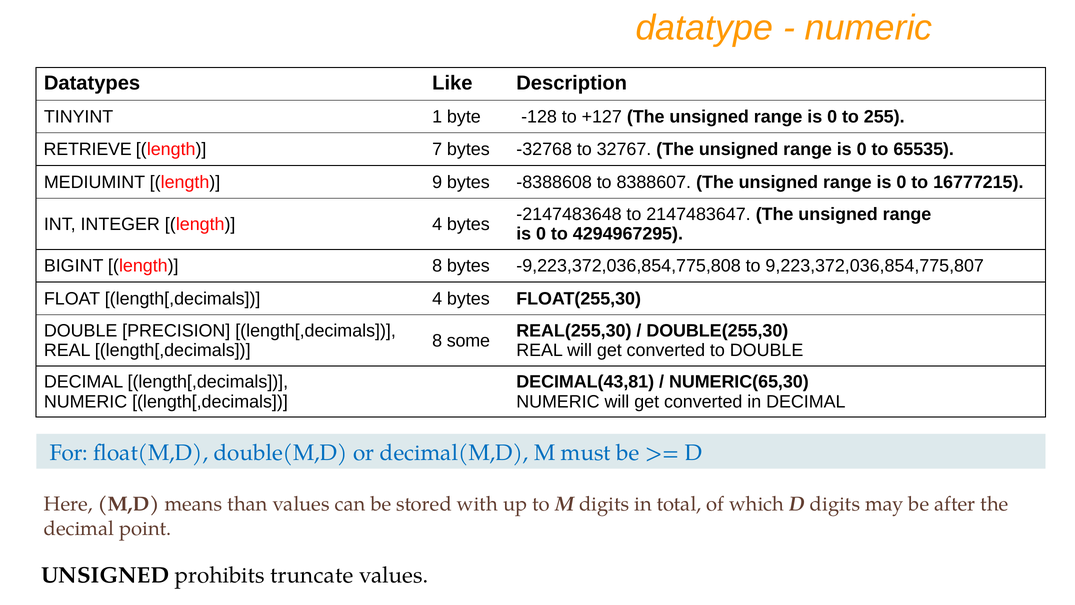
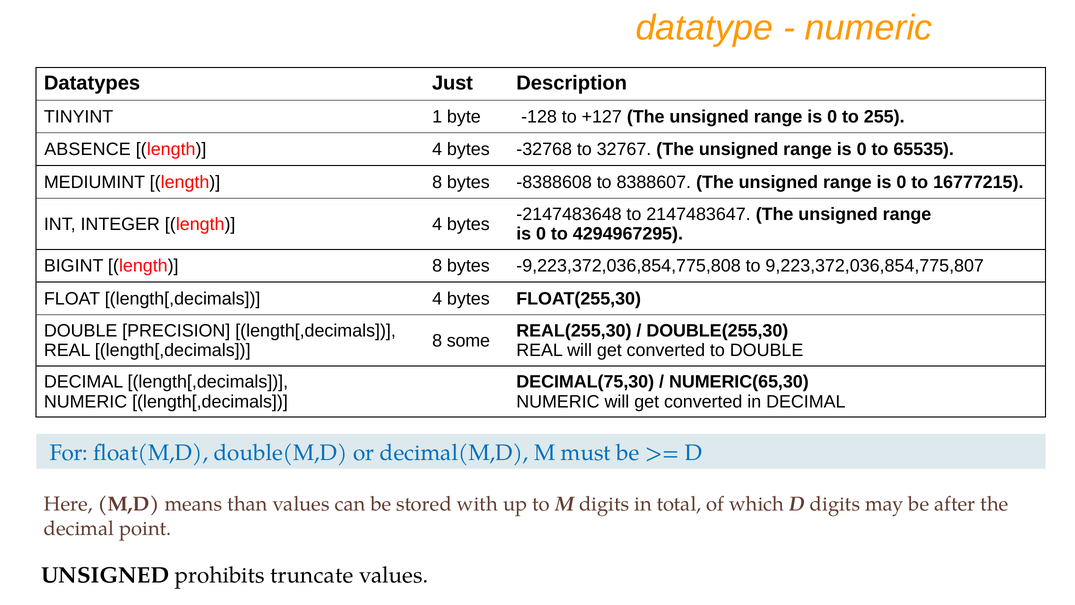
Like: Like -> Just
RETRIEVE: RETRIEVE -> ABSENCE
7 at (437, 149): 7 -> 4
MEDIUMINT length 9: 9 -> 8
DECIMAL(43,81: DECIMAL(43,81 -> DECIMAL(75,30
